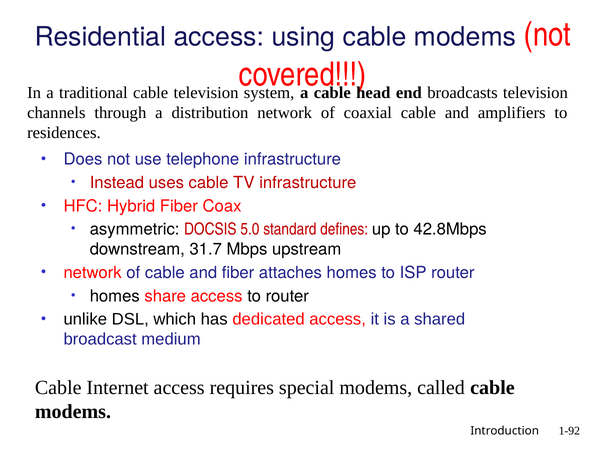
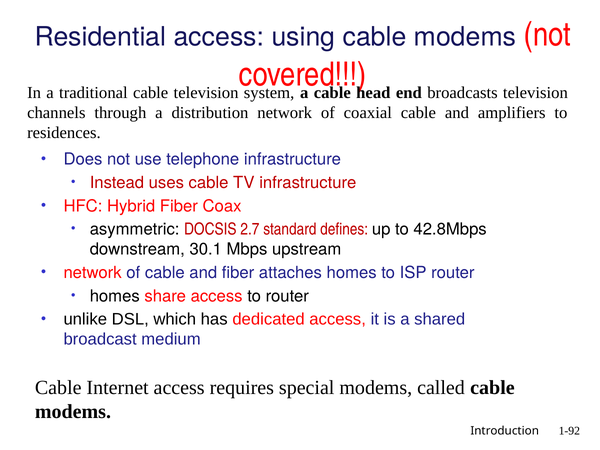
5.0: 5.0 -> 2.7
31.7: 31.7 -> 30.1
